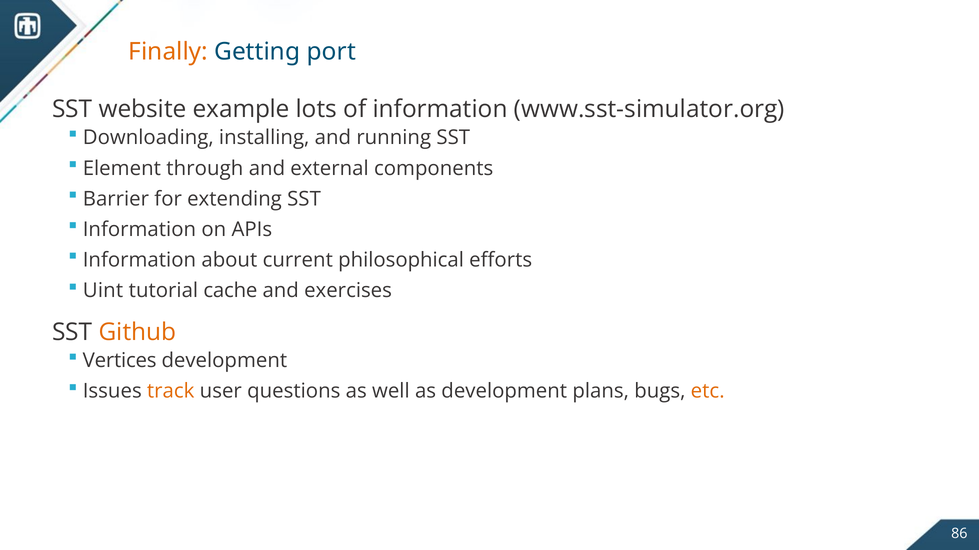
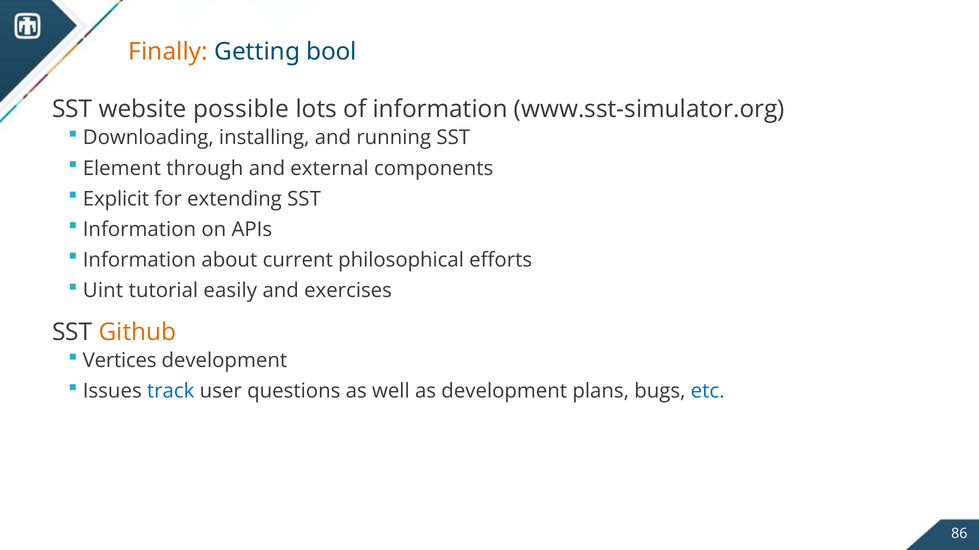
port: port -> bool
example: example -> possible
Barrier: Barrier -> Explicit
cache: cache -> easily
track colour: orange -> blue
etc colour: orange -> blue
